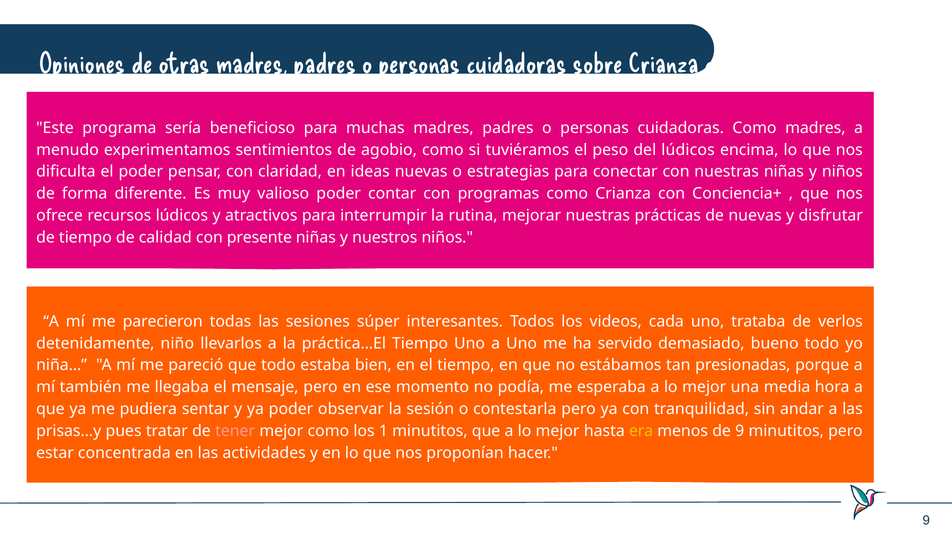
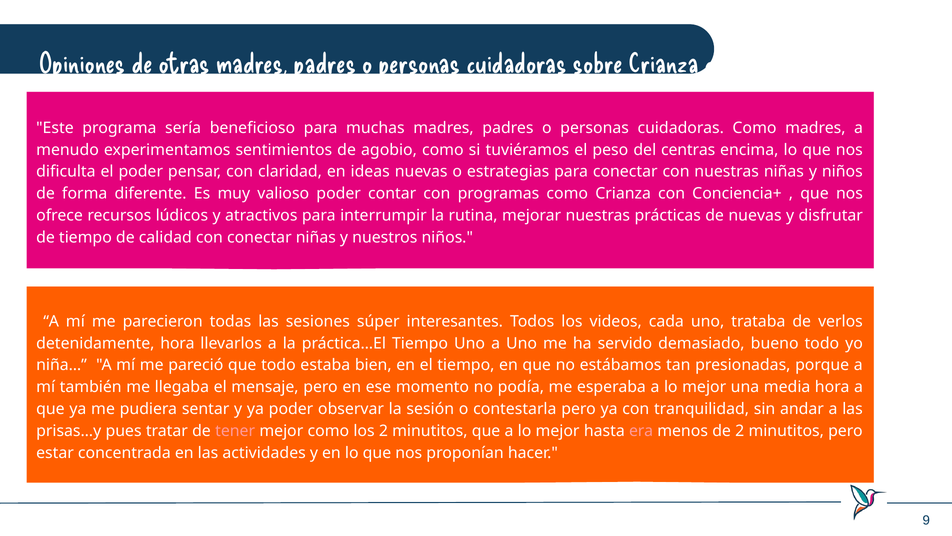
del lúdicos: lúdicos -> centras
con presente: presente -> conectar
detenidamente niño: niño -> hora
los 1: 1 -> 2
era colour: yellow -> pink
de 9: 9 -> 2
